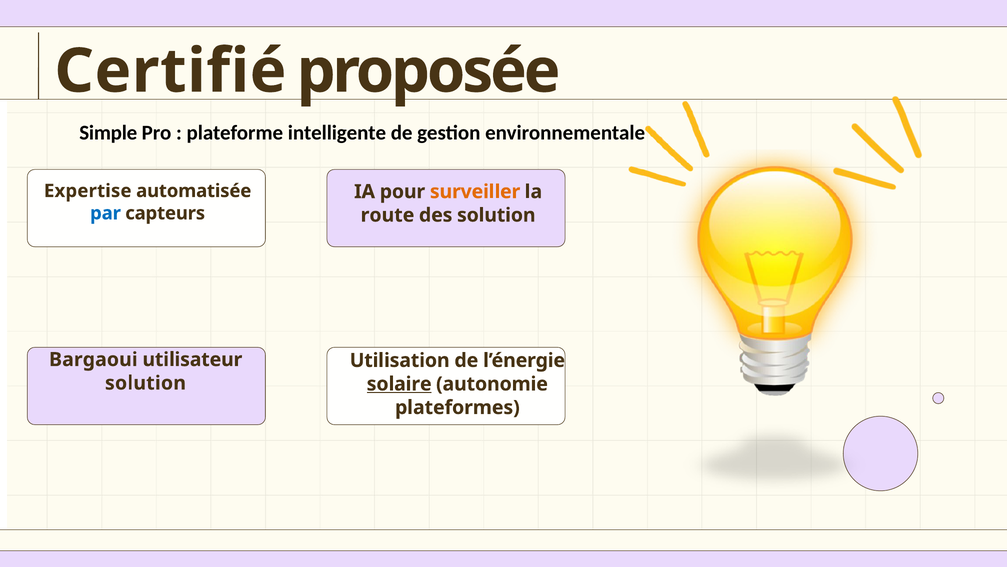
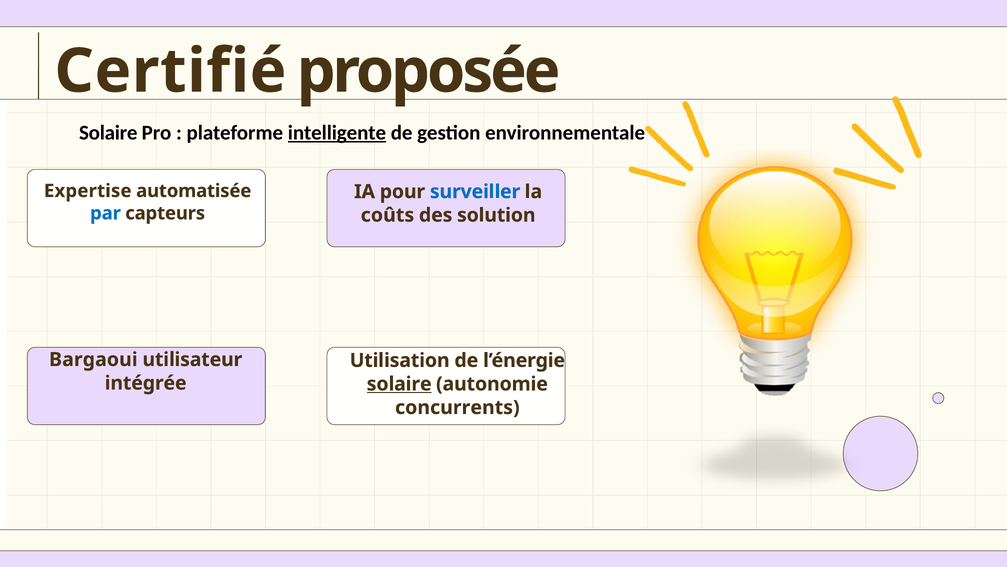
Simple at (108, 133): Simple -> Solaire
intelligente underline: none -> present
surveiller colour: orange -> blue
route: route -> coûts
solution at (145, 383): solution -> intégrée
plateformes: plateformes -> concurrents
